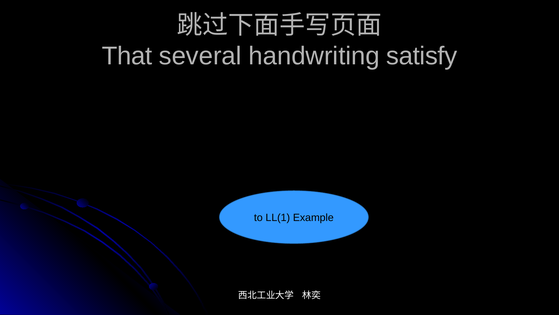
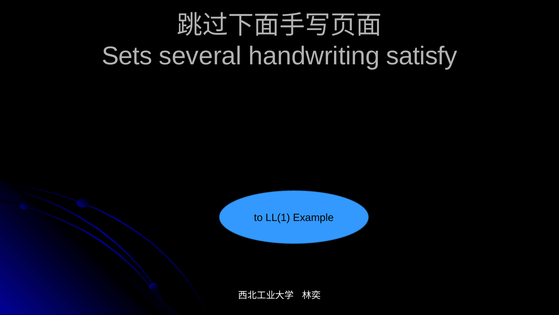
That: That -> Sets
